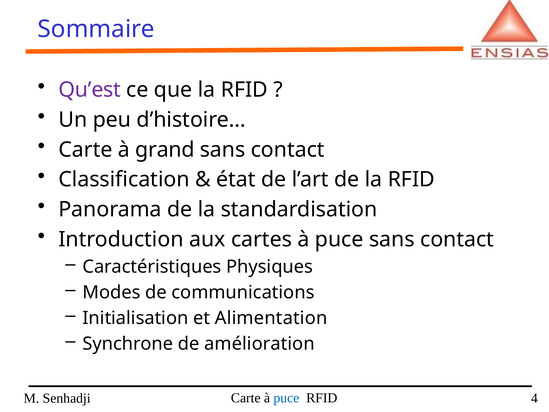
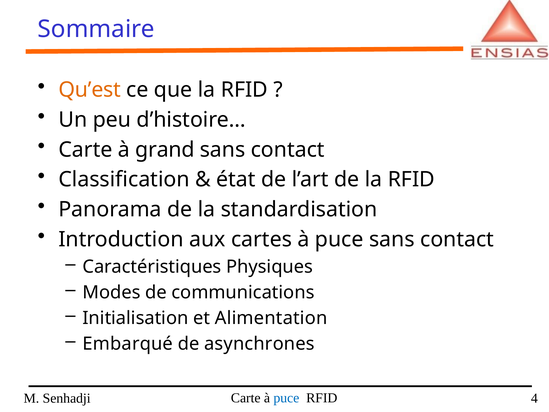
Qu’est colour: purple -> orange
Synchrone: Synchrone -> Embarqué
amélioration: amélioration -> asynchrones
